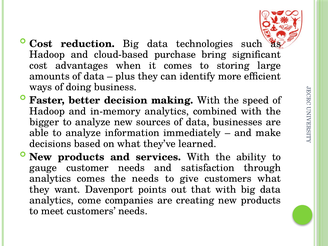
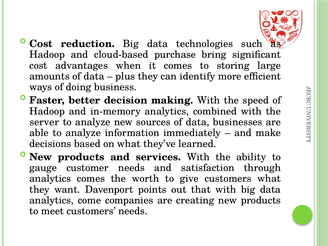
bigger: bigger -> server
the needs: needs -> worth
